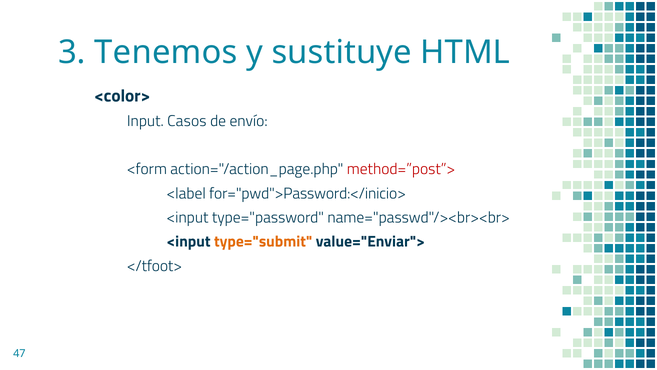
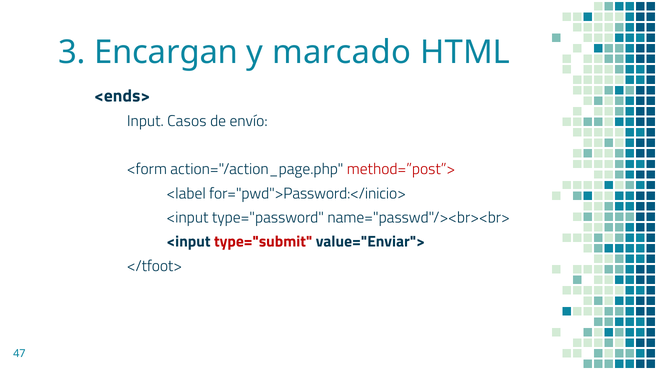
Tenemos: Tenemos -> Encargan
sustituye: sustituye -> marcado
<color>: <color> -> <ends>
type="submit colour: orange -> red
